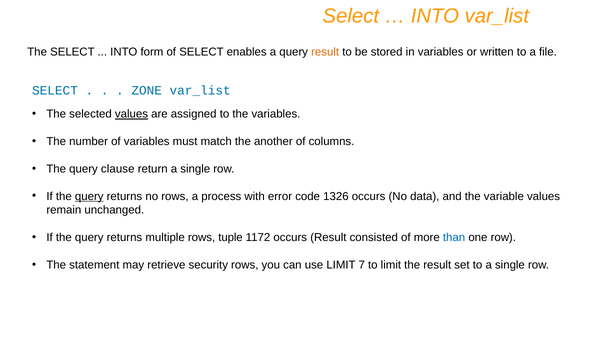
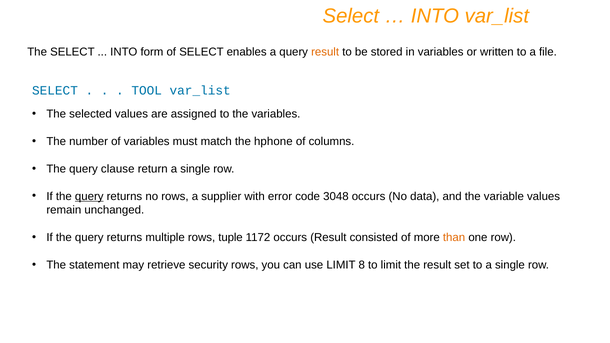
ZONE: ZONE -> TOOL
values at (131, 114) underline: present -> none
another: another -> hphone
process: process -> supplier
1326: 1326 -> 3048
than colour: blue -> orange
7: 7 -> 8
